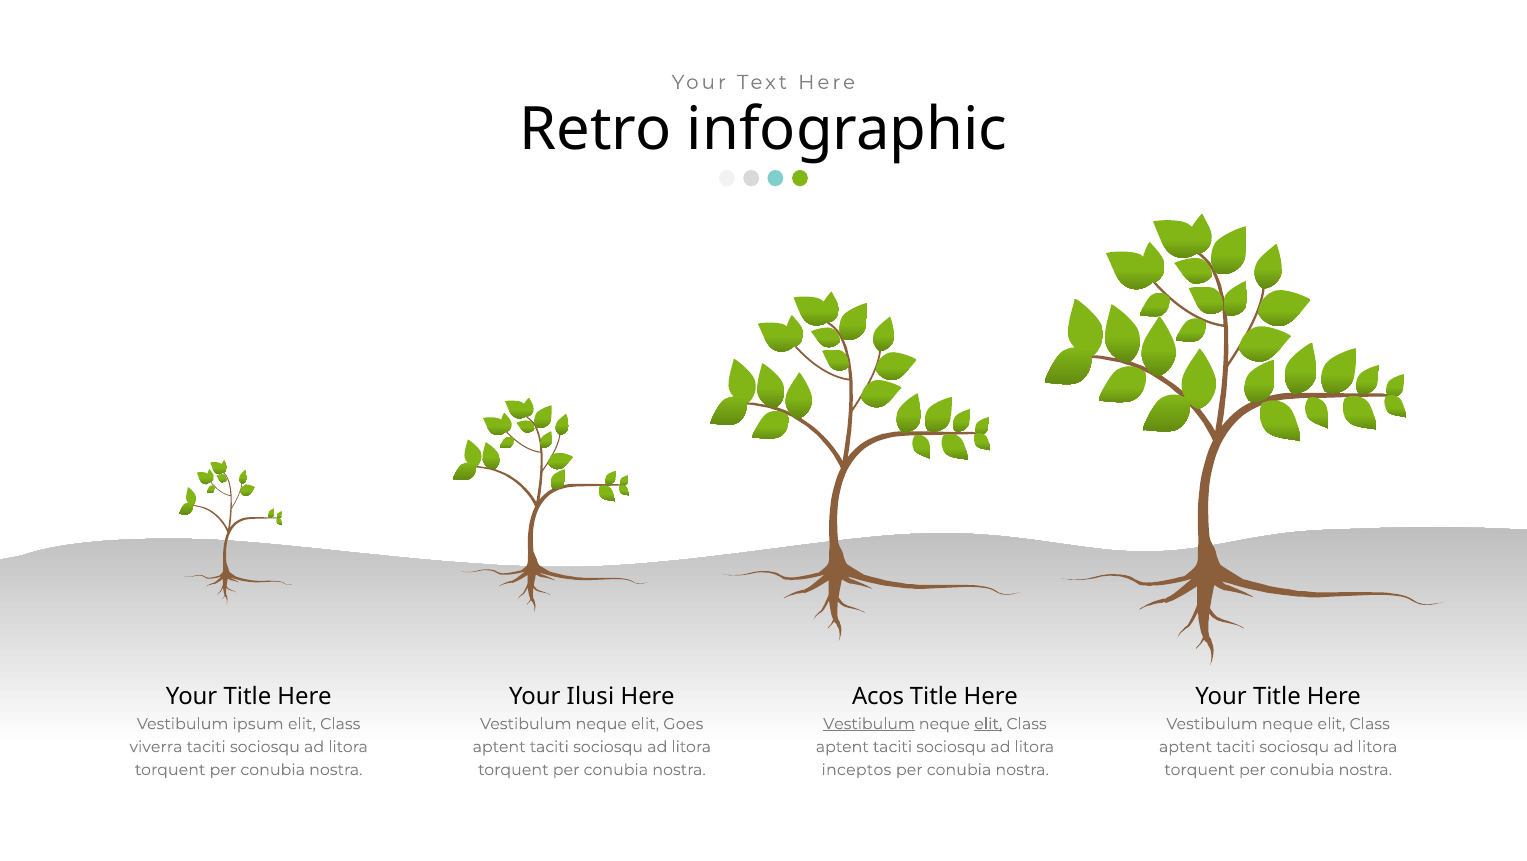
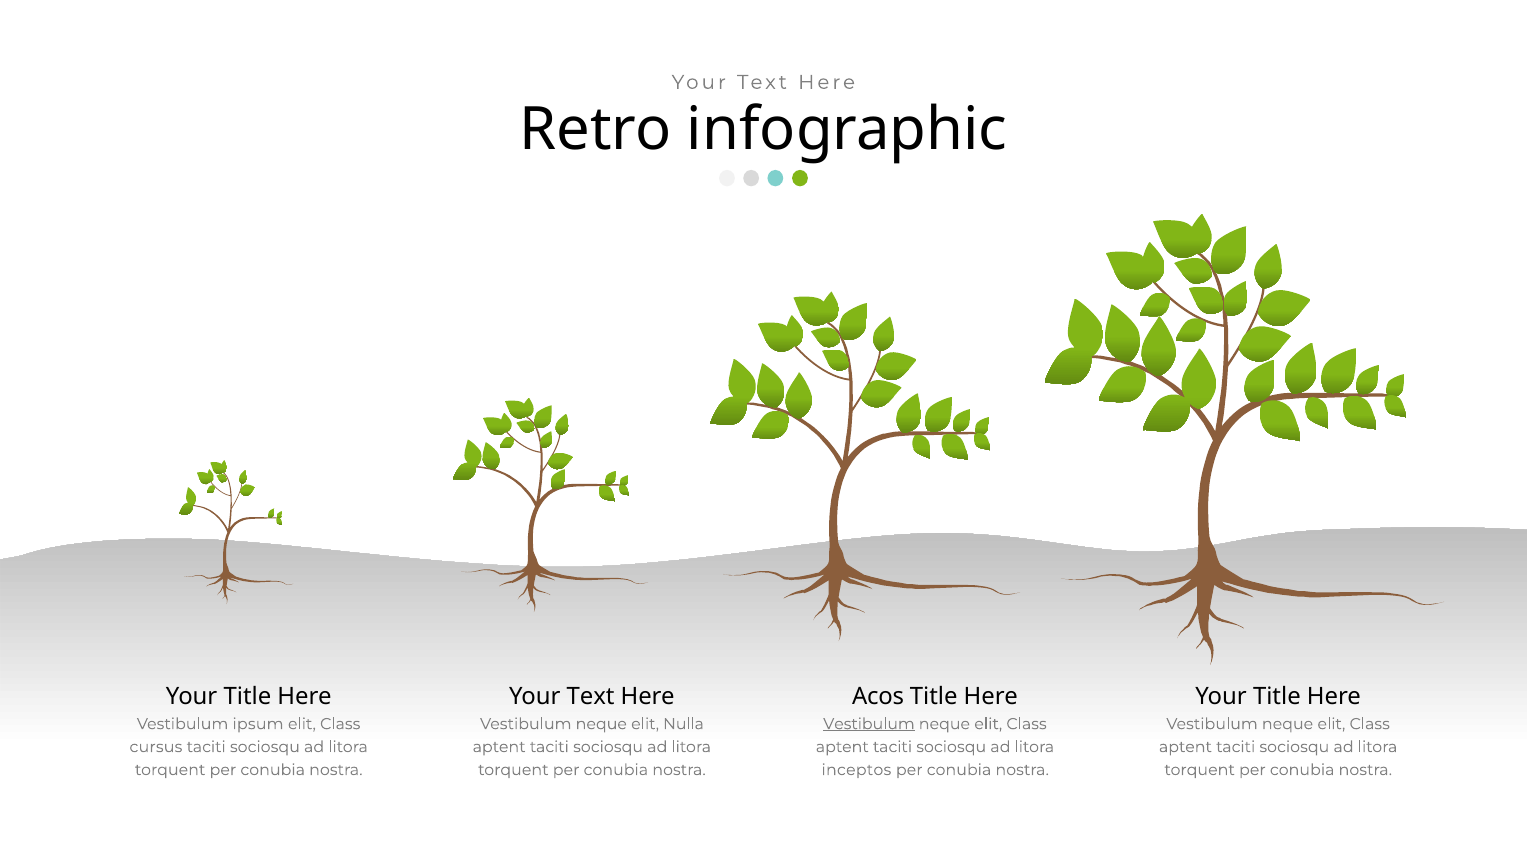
Ilusi at (590, 696): Ilusi -> Text
Goes: Goes -> Nulla
elit at (988, 723) underline: present -> none
viverra: viverra -> cursus
